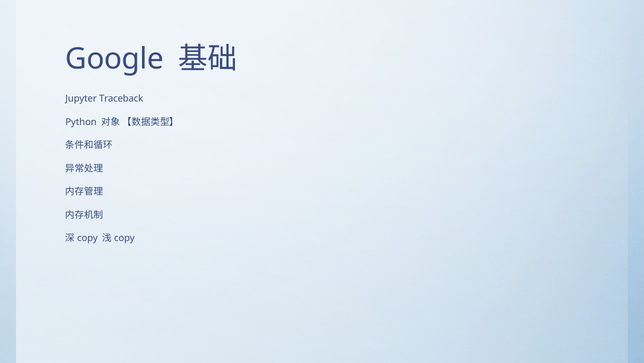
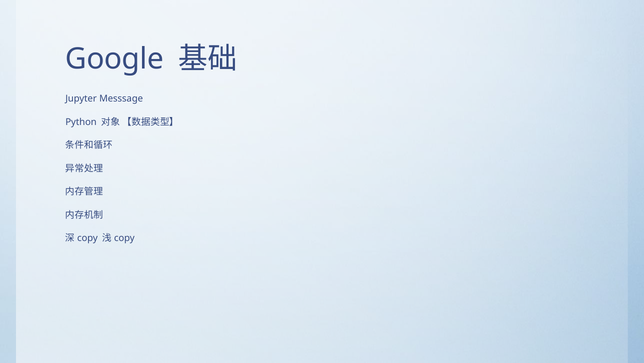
Traceback: Traceback -> Messsage
